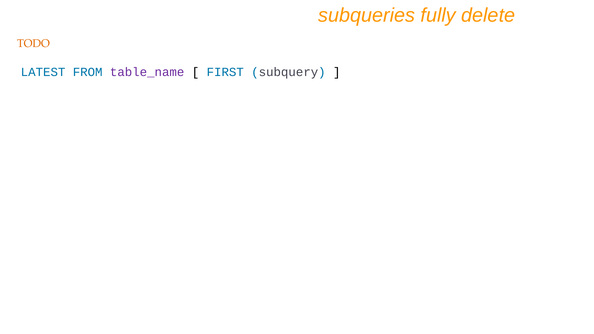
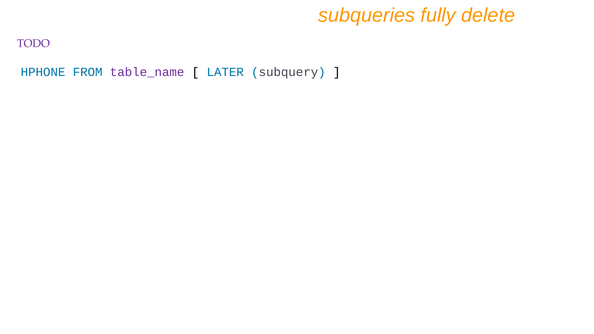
TODO colour: orange -> purple
LATEST: LATEST -> HPHONE
FIRST: FIRST -> LATER
